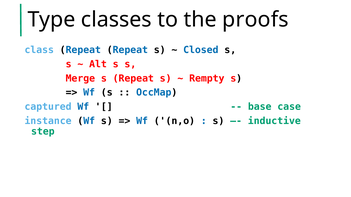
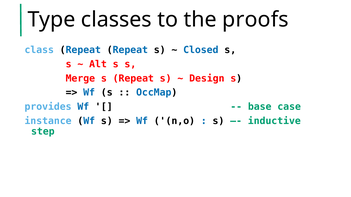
Rempty: Rempty -> Design
captured: captured -> provides
